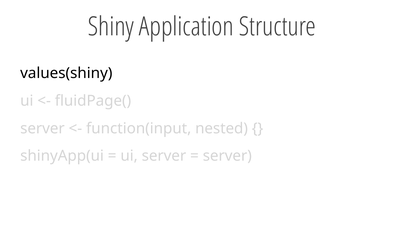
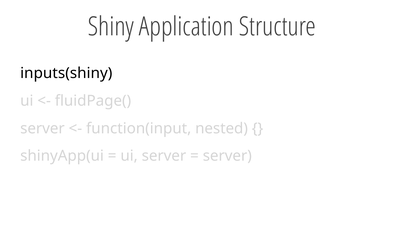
values(shiny: values(shiny -> inputs(shiny
